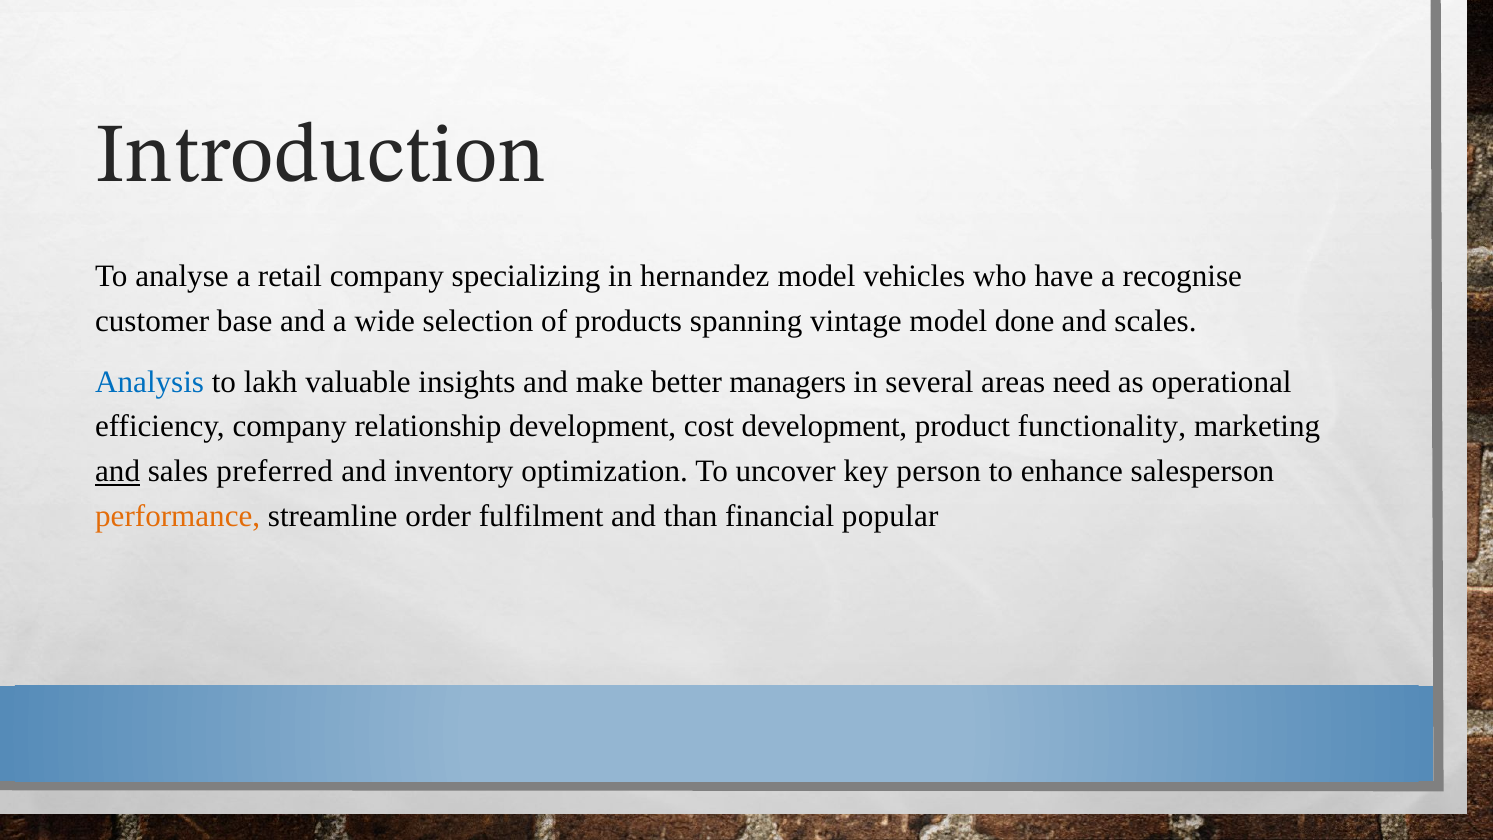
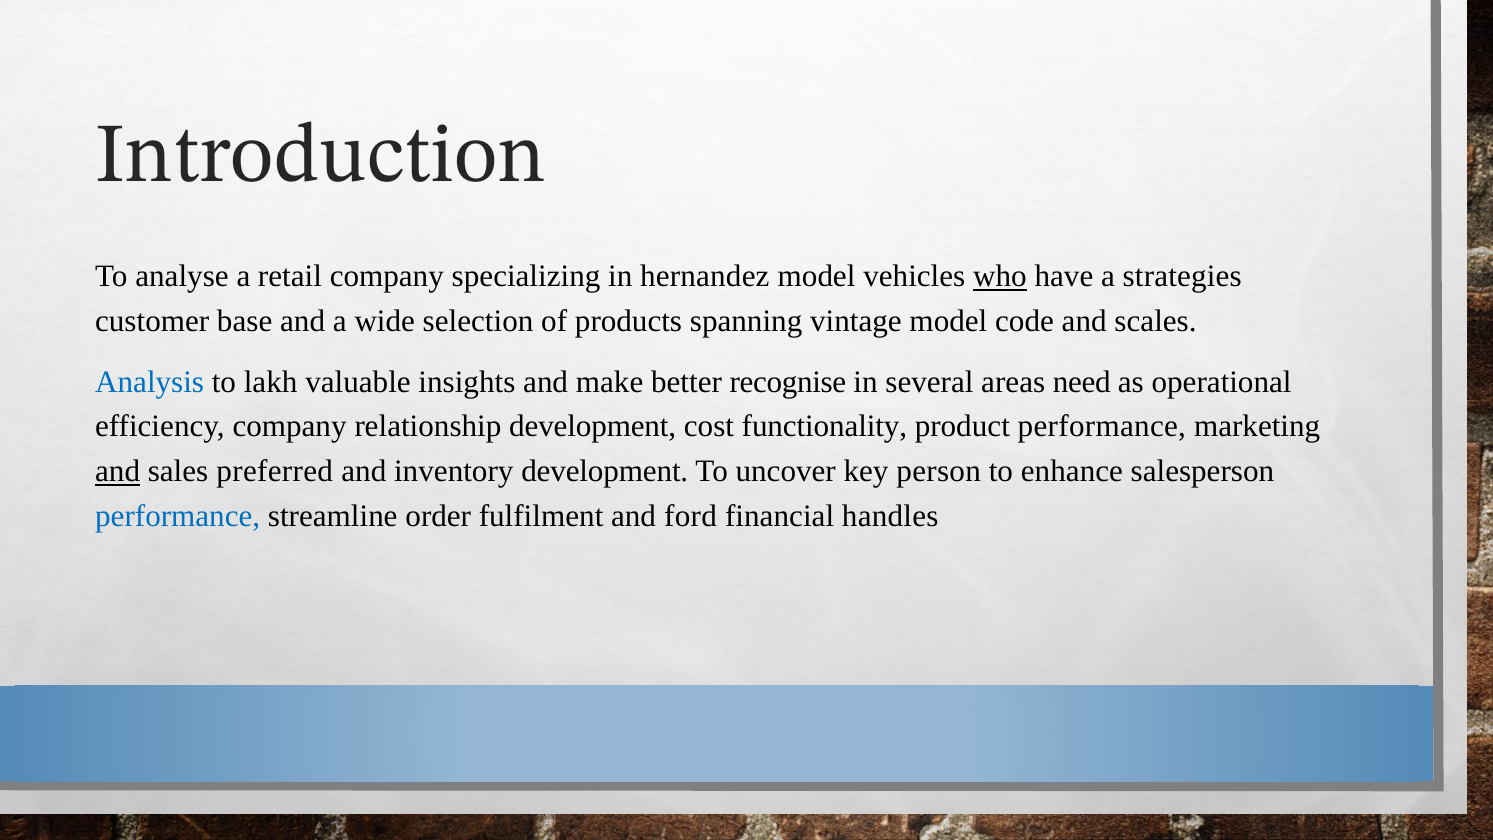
who underline: none -> present
recognise: recognise -> strategies
done: done -> code
managers: managers -> recognise
cost development: development -> functionality
product functionality: functionality -> performance
inventory optimization: optimization -> development
performance at (178, 516) colour: orange -> blue
than: than -> ford
popular: popular -> handles
